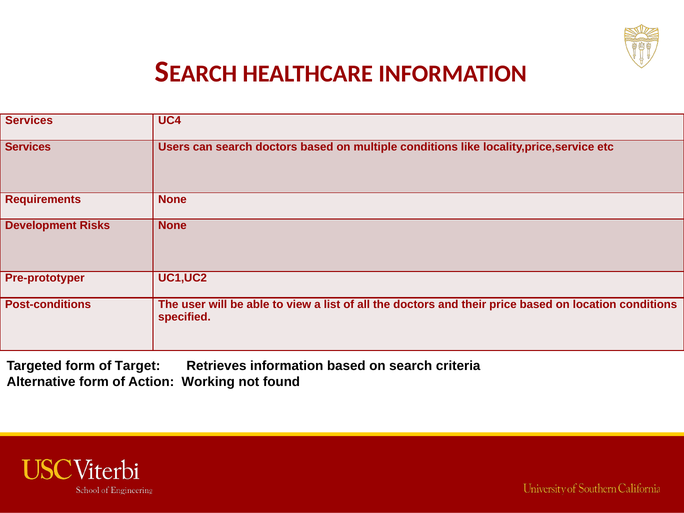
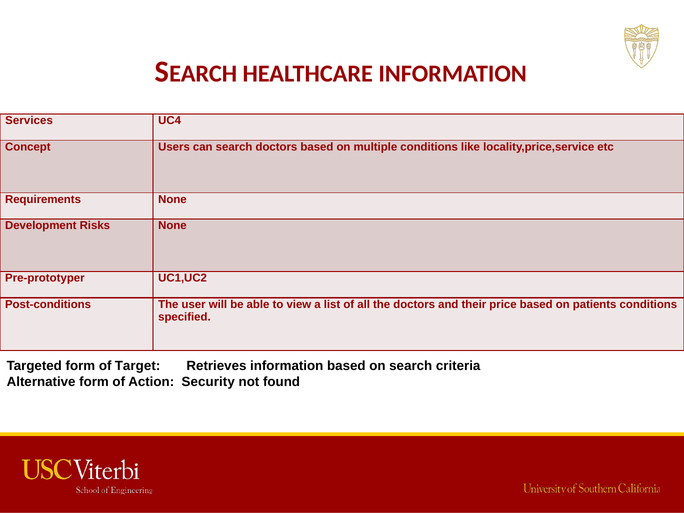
Services at (28, 147): Services -> Concept
location: location -> patients
Working: Working -> Security
